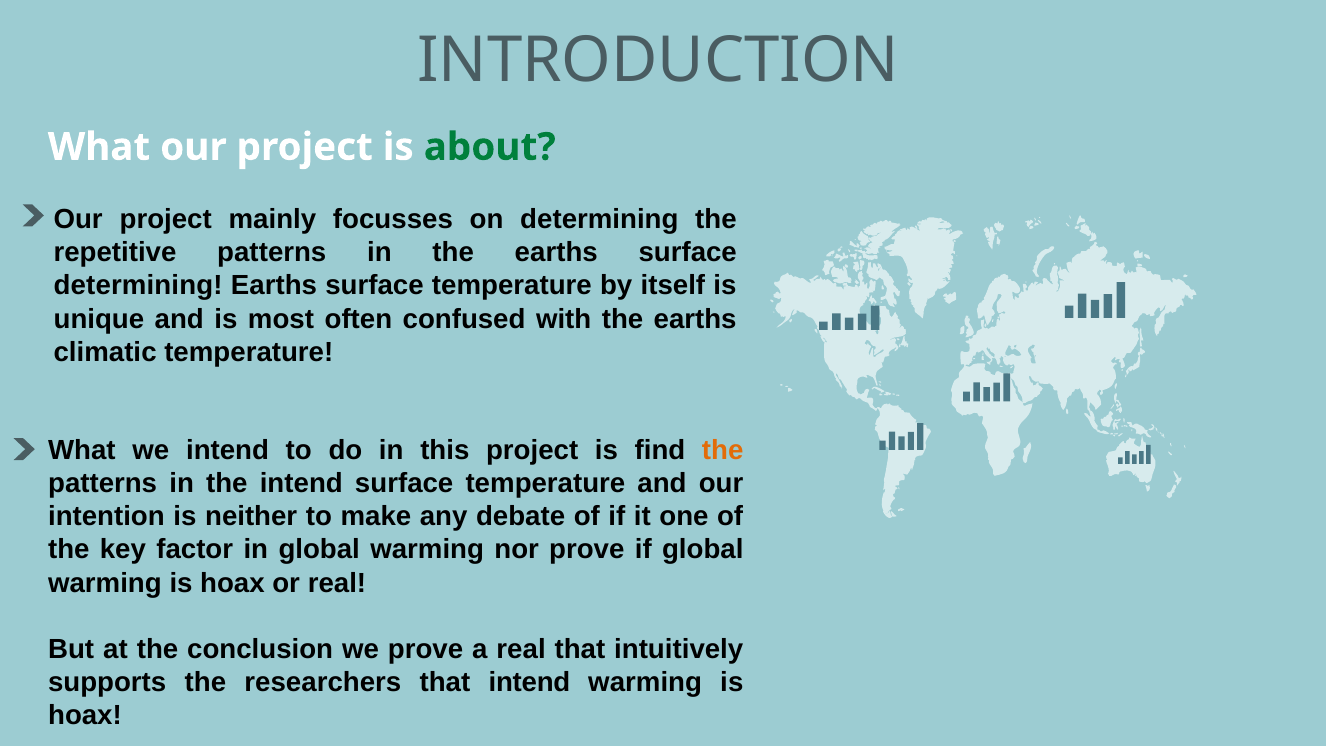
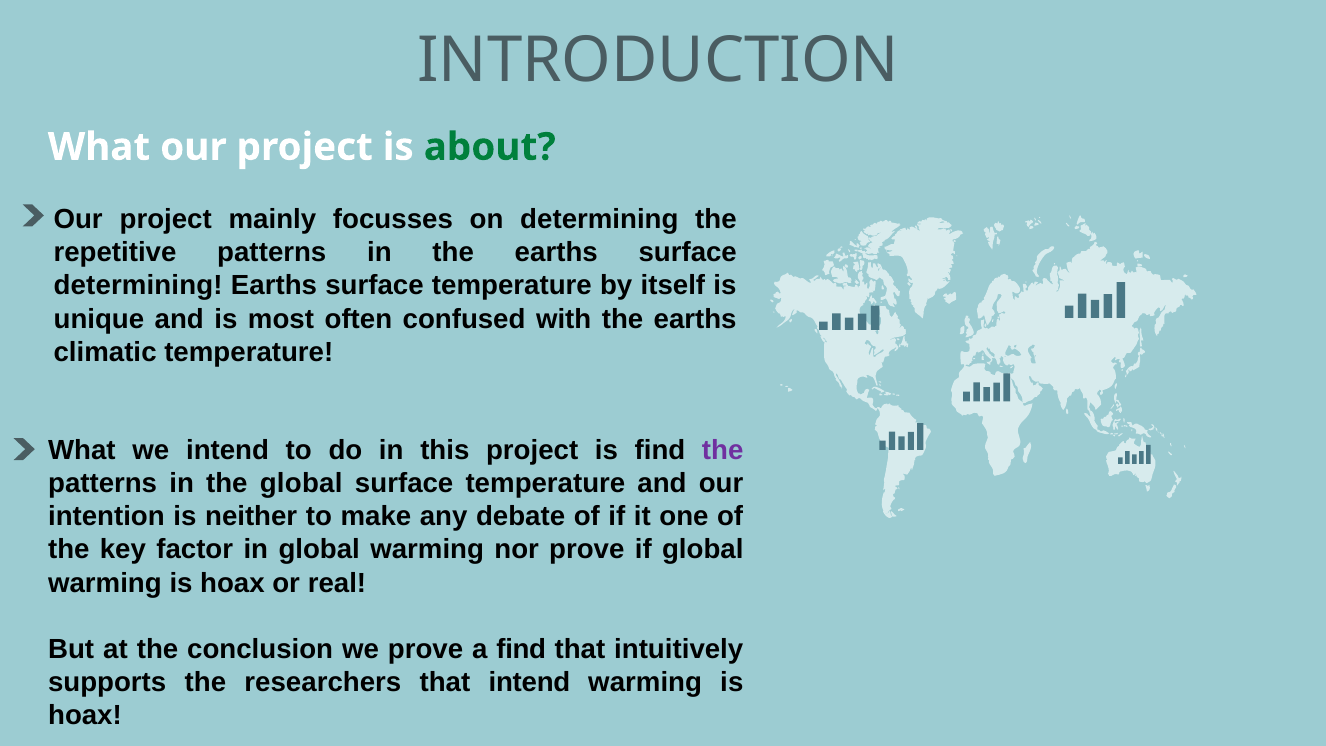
the at (723, 450) colour: orange -> purple
the intend: intend -> global
a real: real -> find
